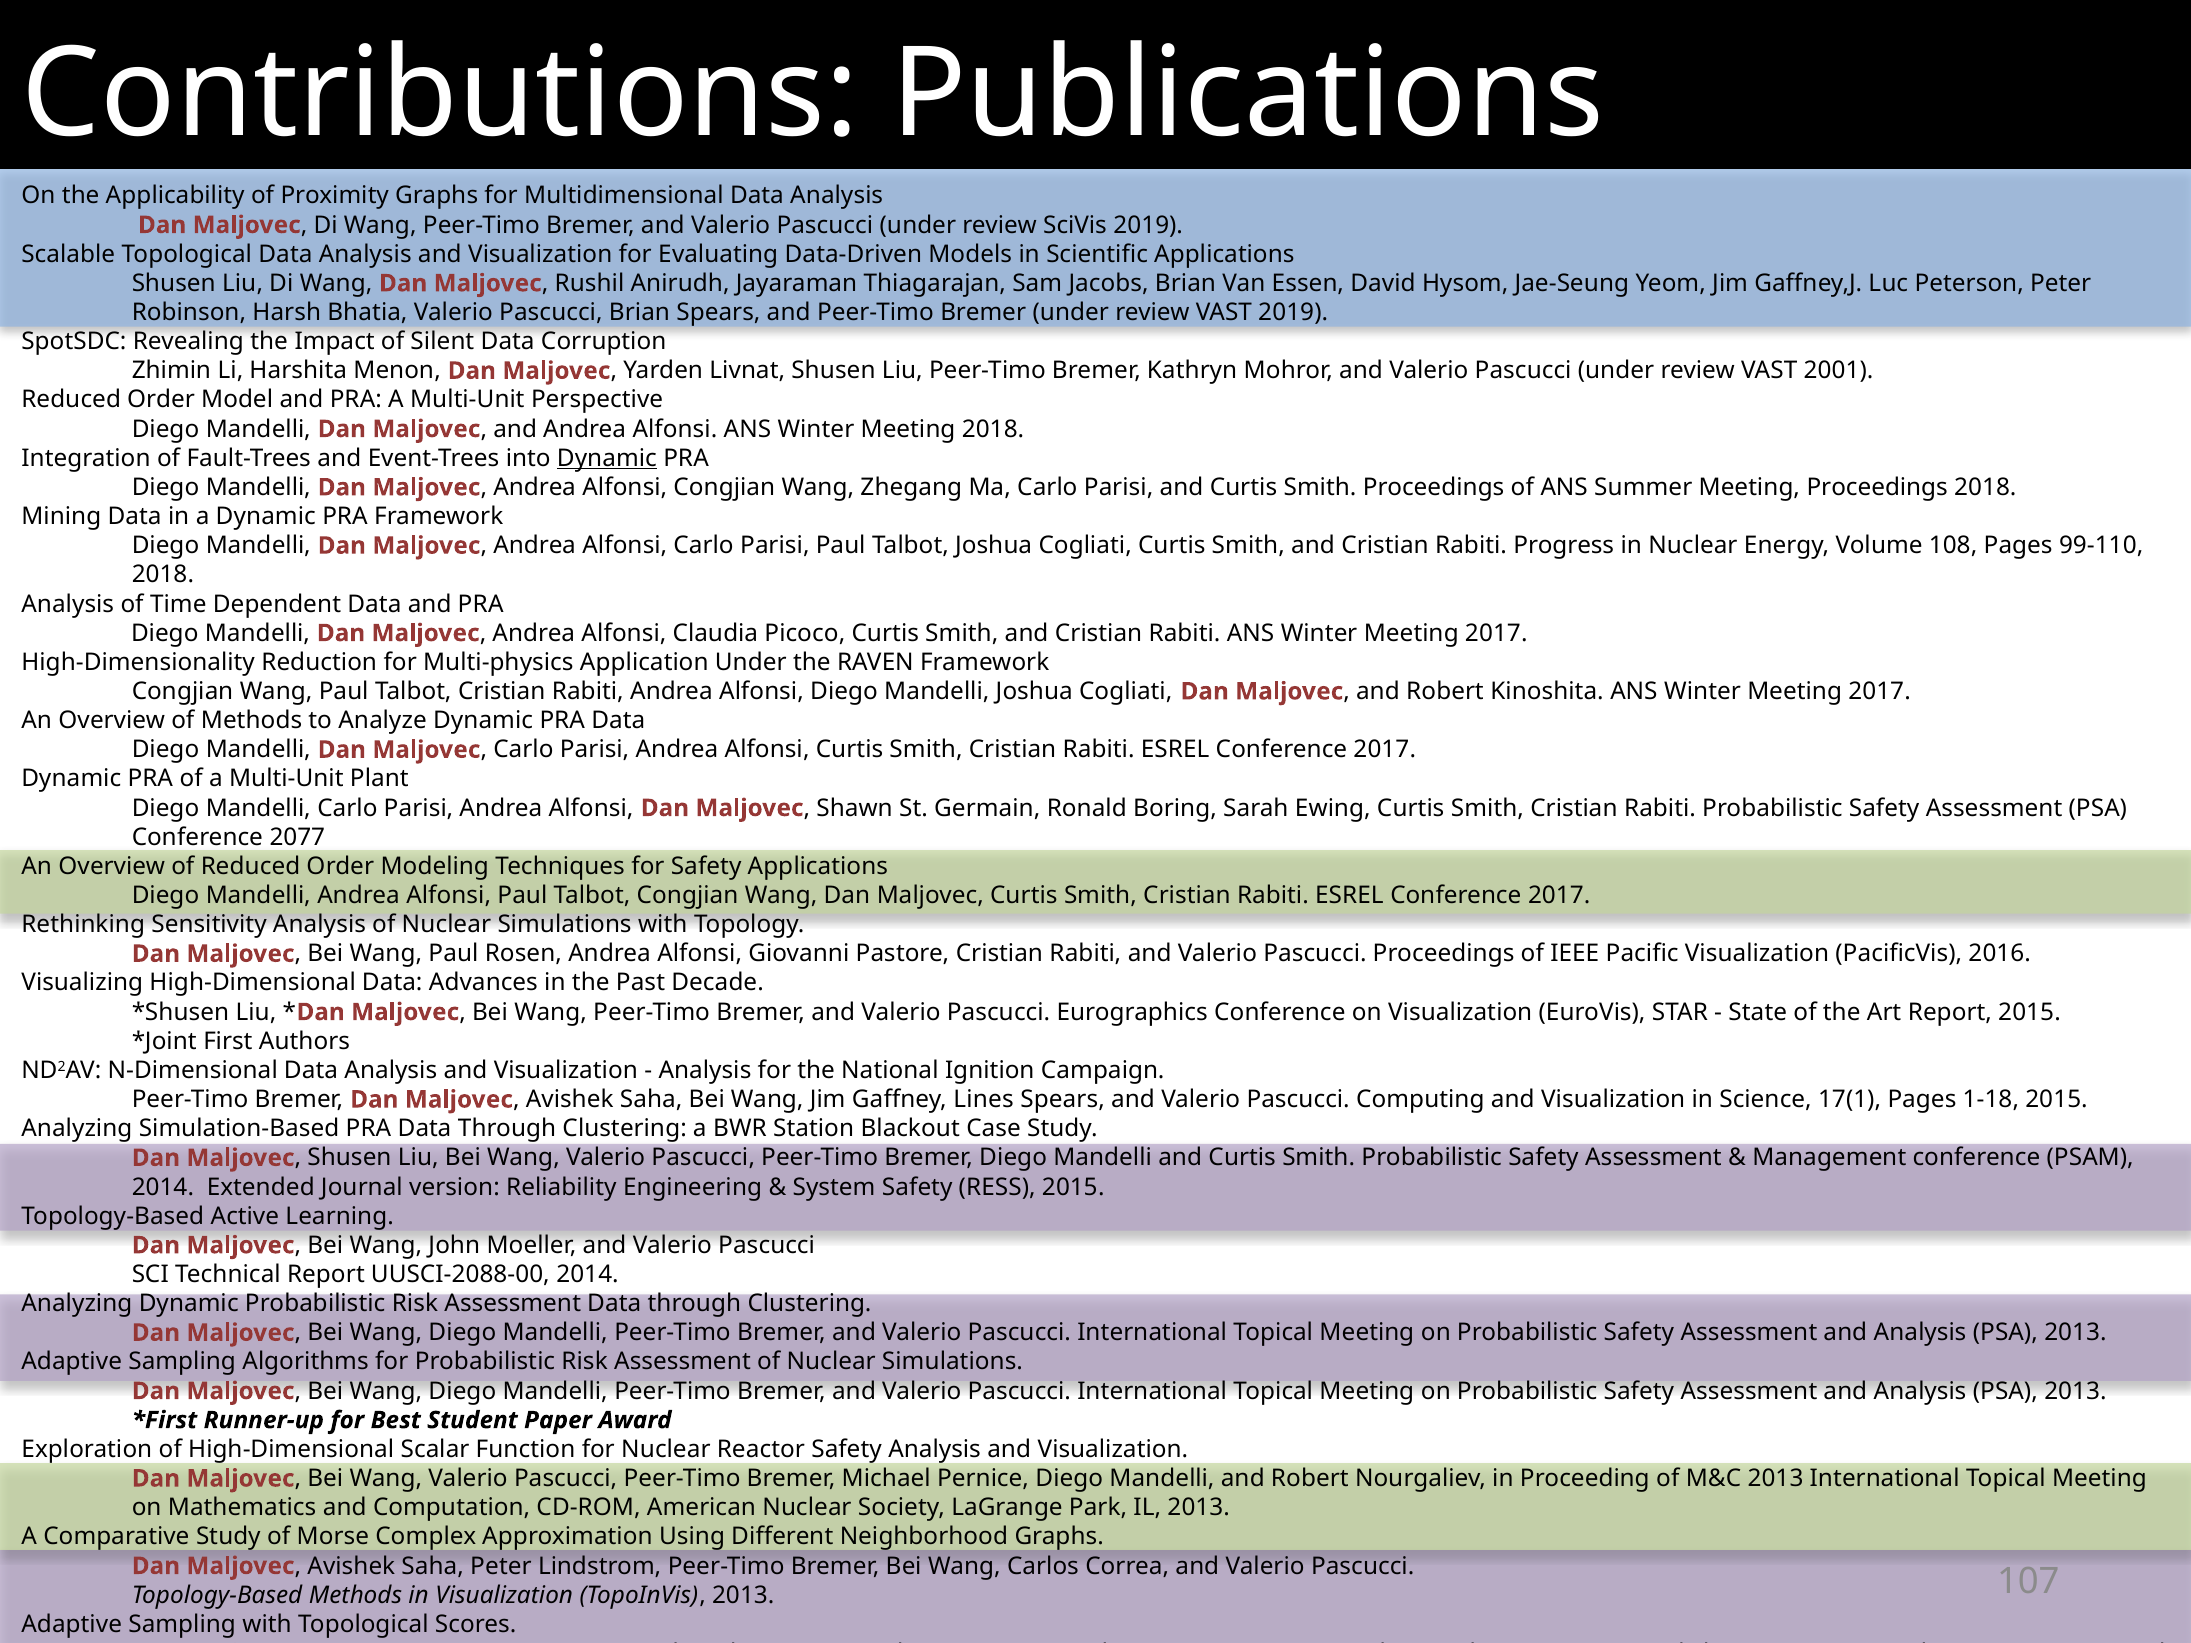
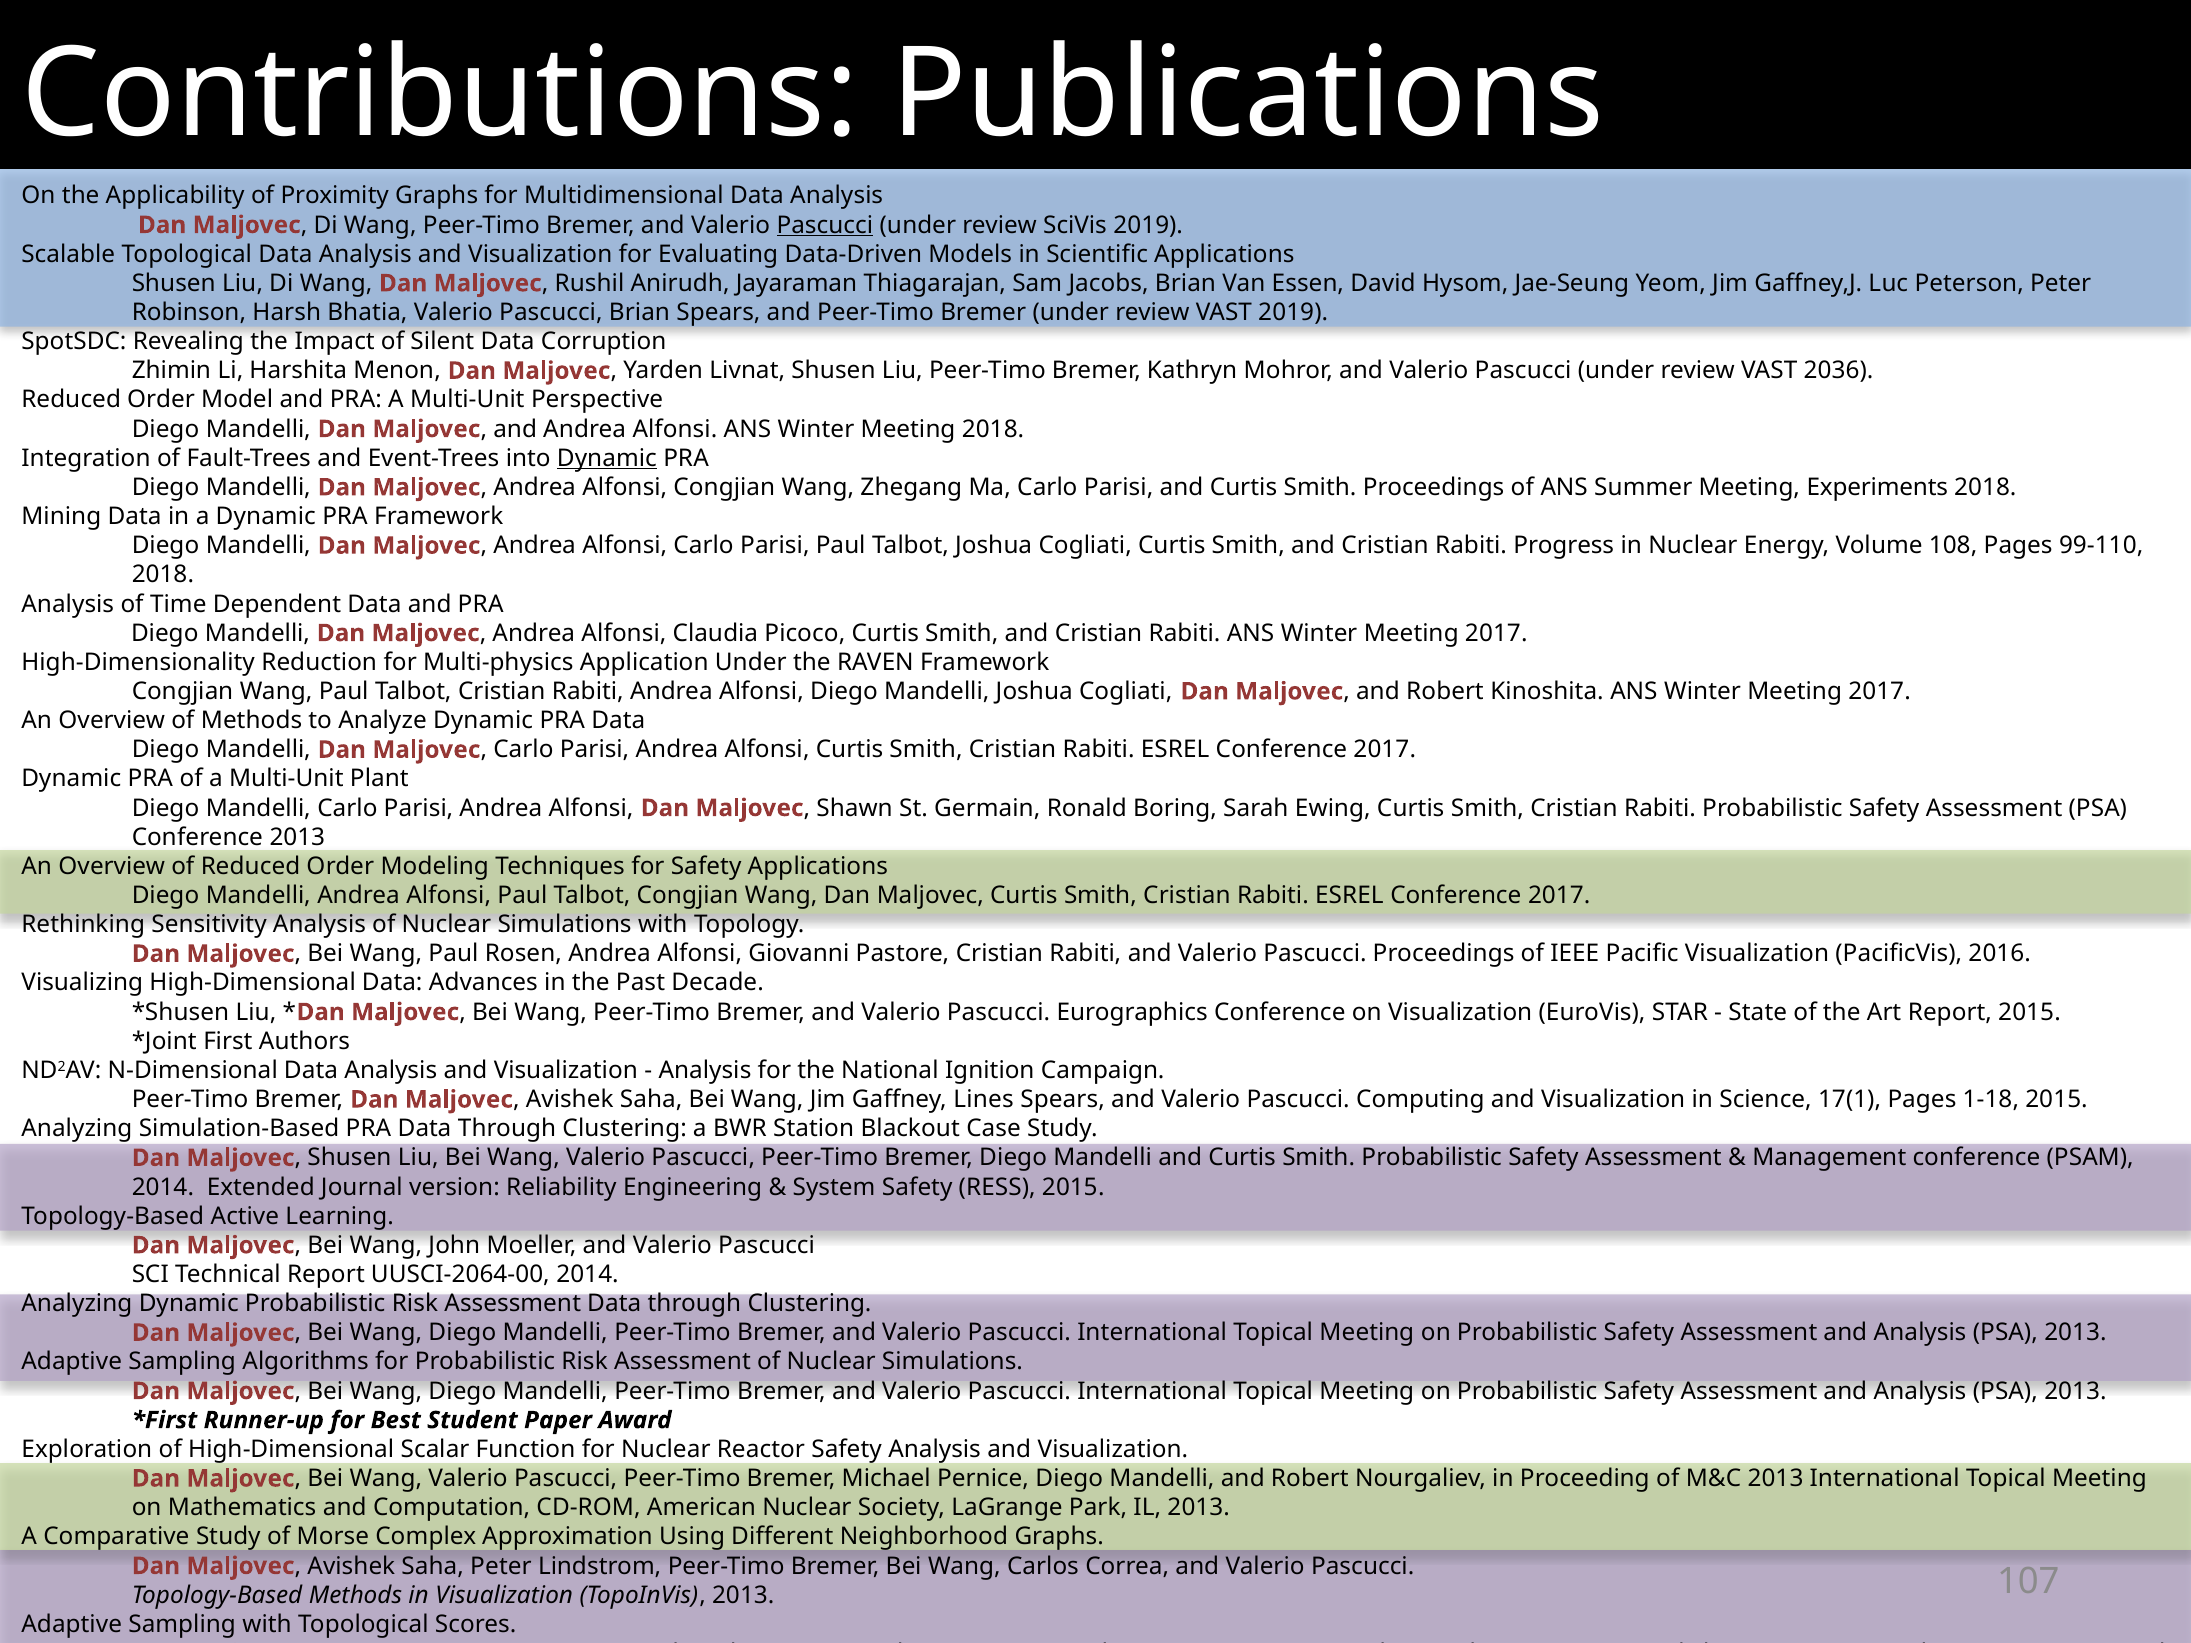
Pascucci at (825, 225) underline: none -> present
2001: 2001 -> 2036
Meeting Proceedings: Proceedings -> Experiments
Conference 2077: 2077 -> 2013
UUSCI-2088-00: UUSCI-2088-00 -> UUSCI-2064-00
